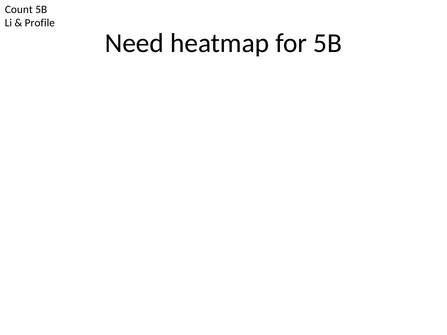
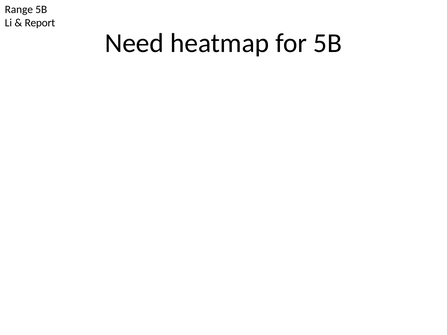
Count: Count -> Range
Profile: Profile -> Report
